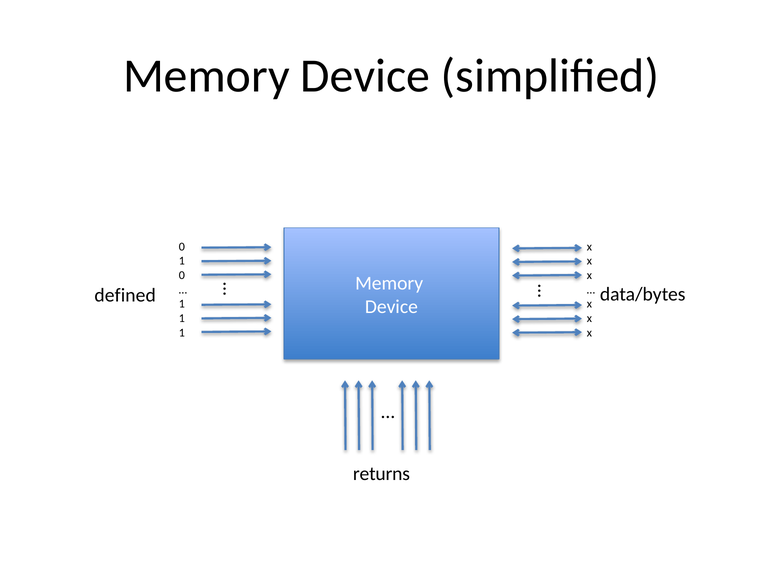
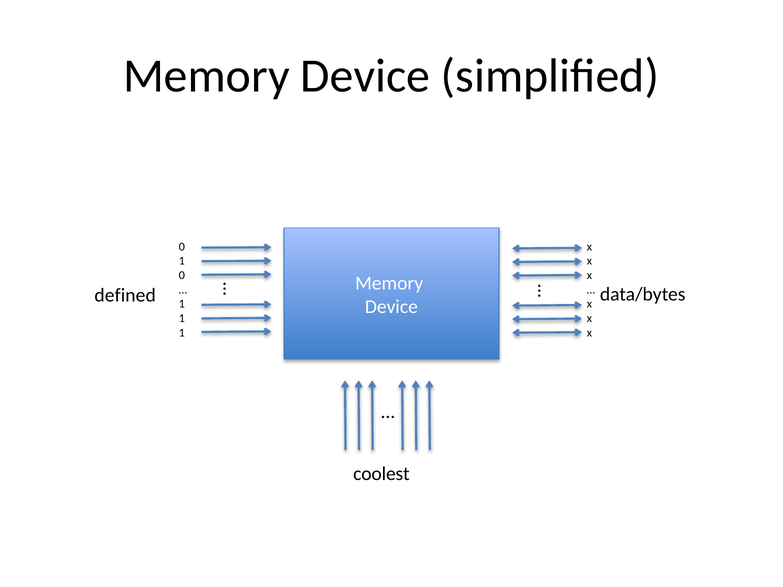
returns: returns -> coolest
